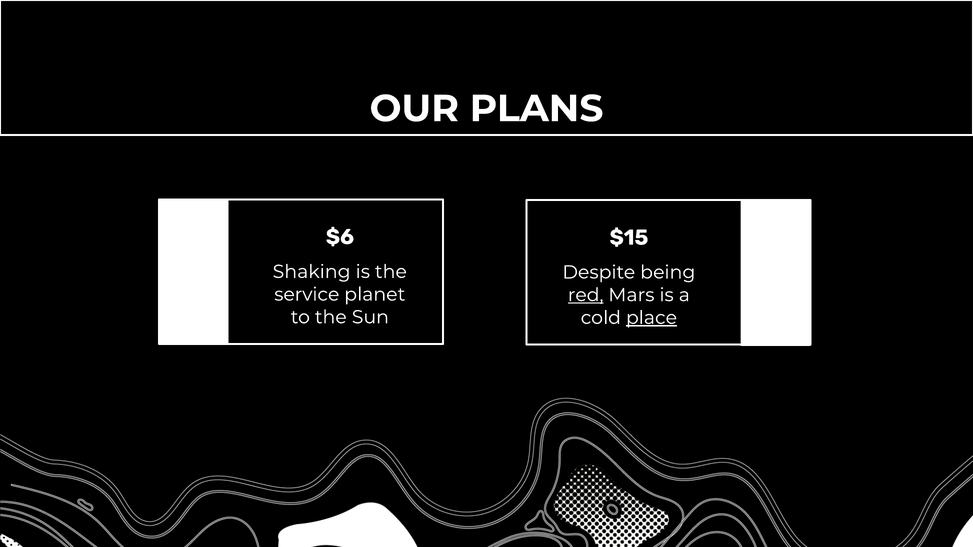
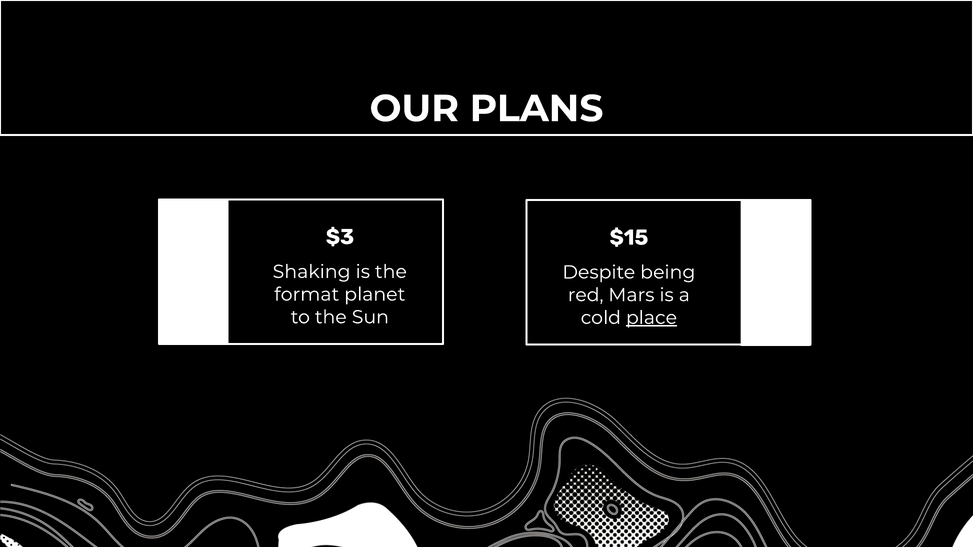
$6: $6 -> $3
service: service -> format
red underline: present -> none
